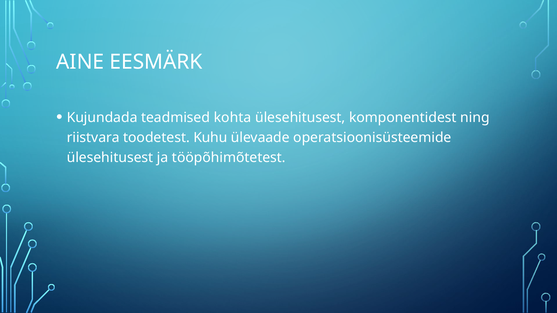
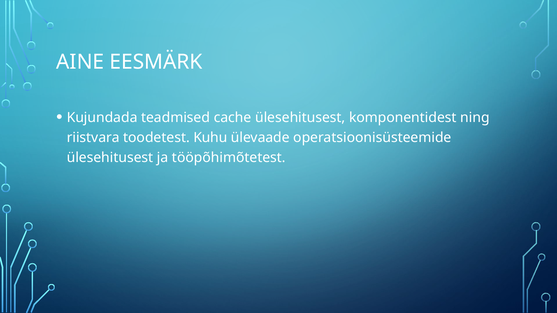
kohta: kohta -> cache
